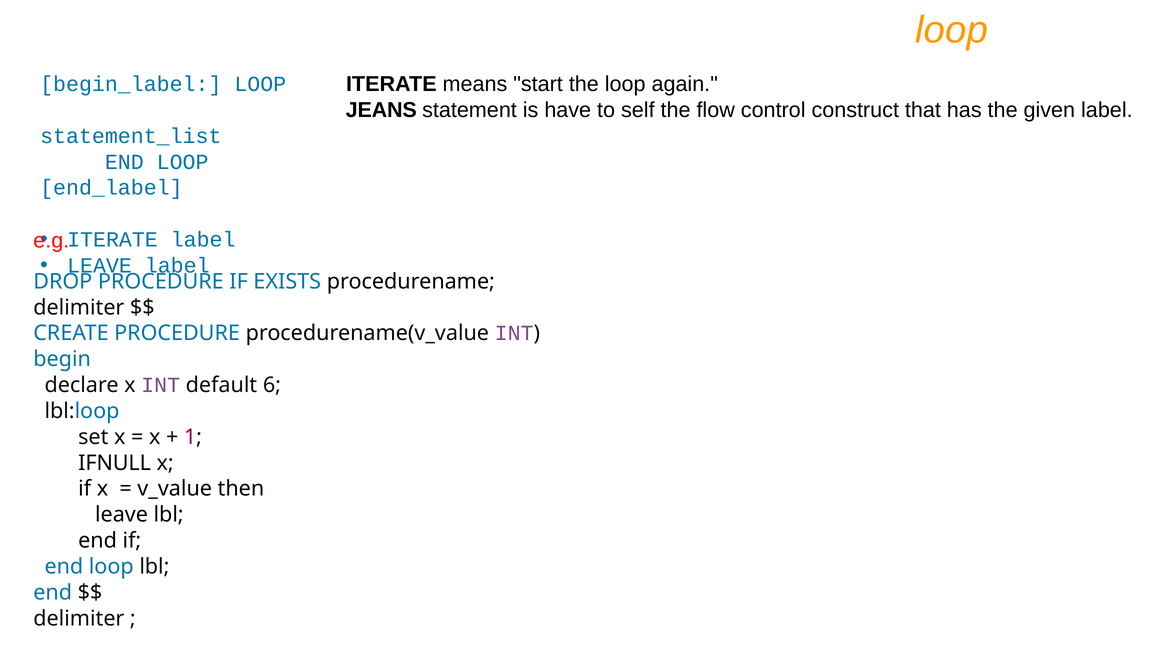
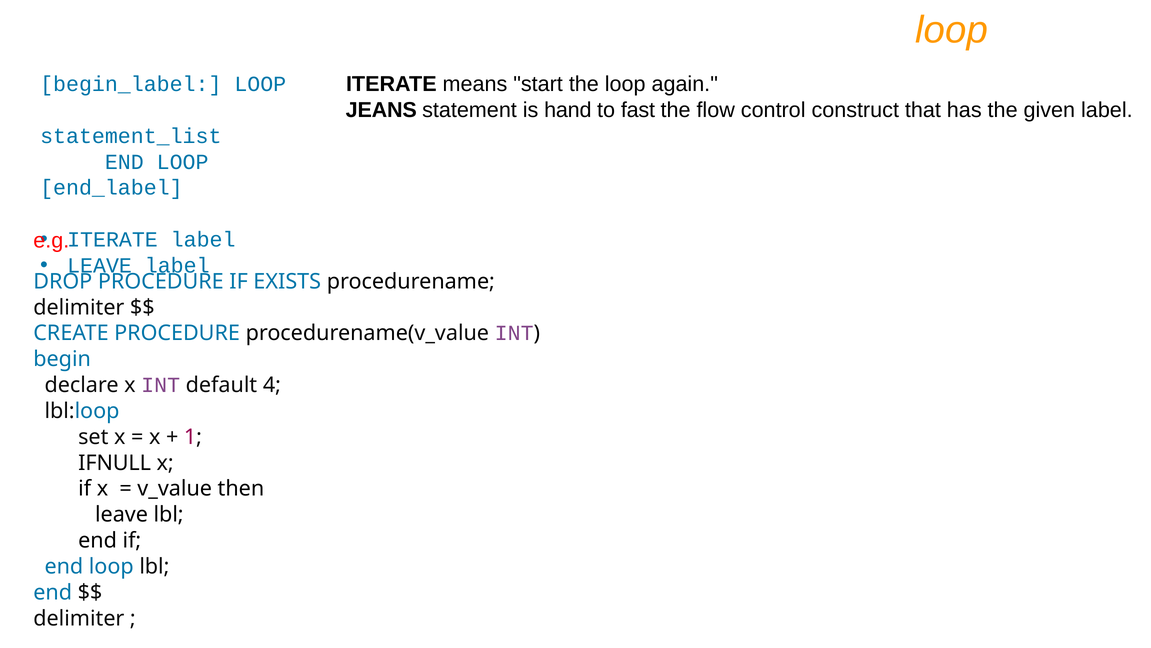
have: have -> hand
self: self -> fast
6: 6 -> 4
